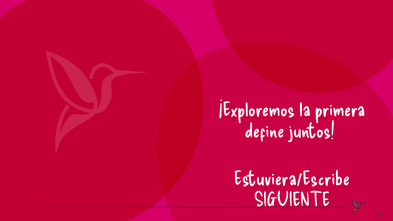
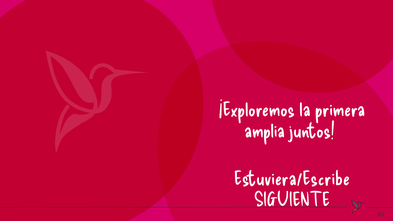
define: define -> amplia
